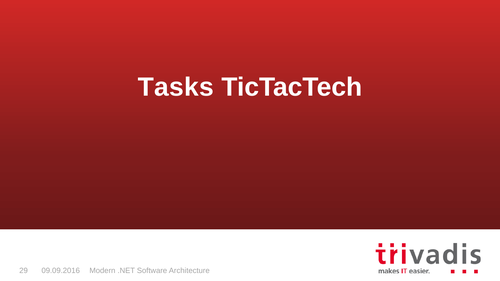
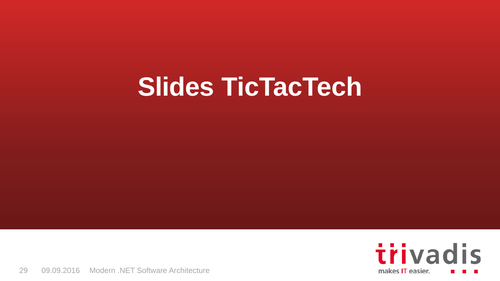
Tasks: Tasks -> Slides
